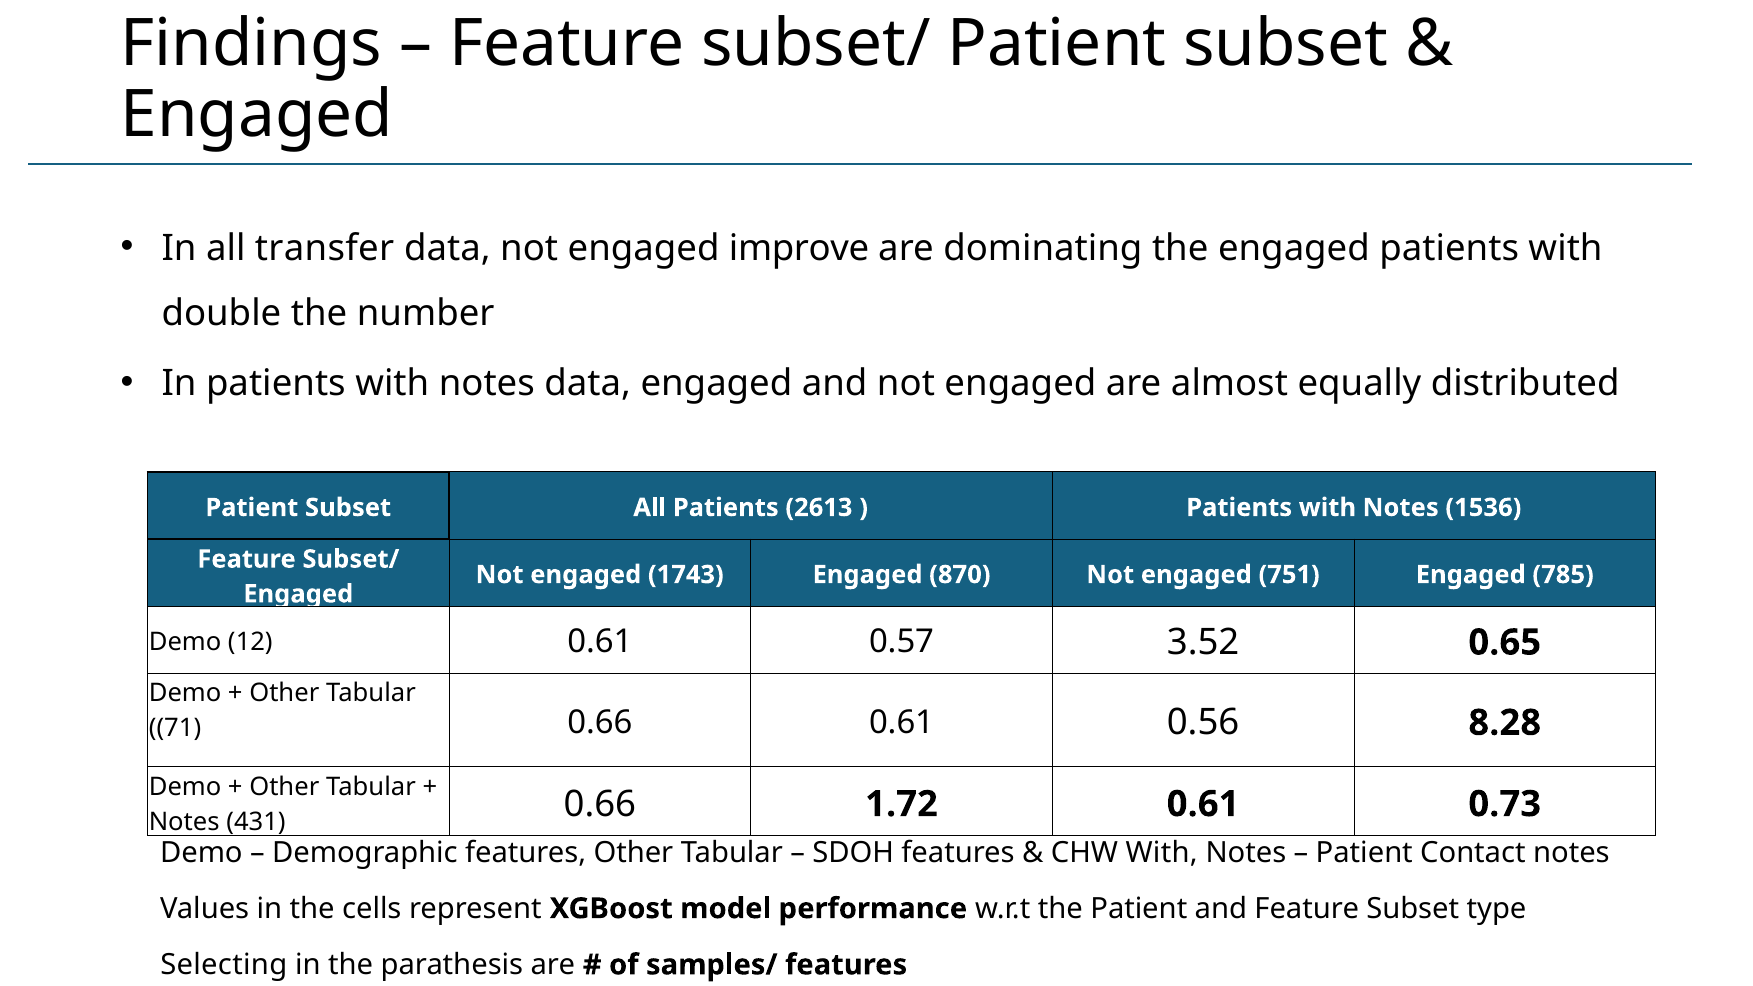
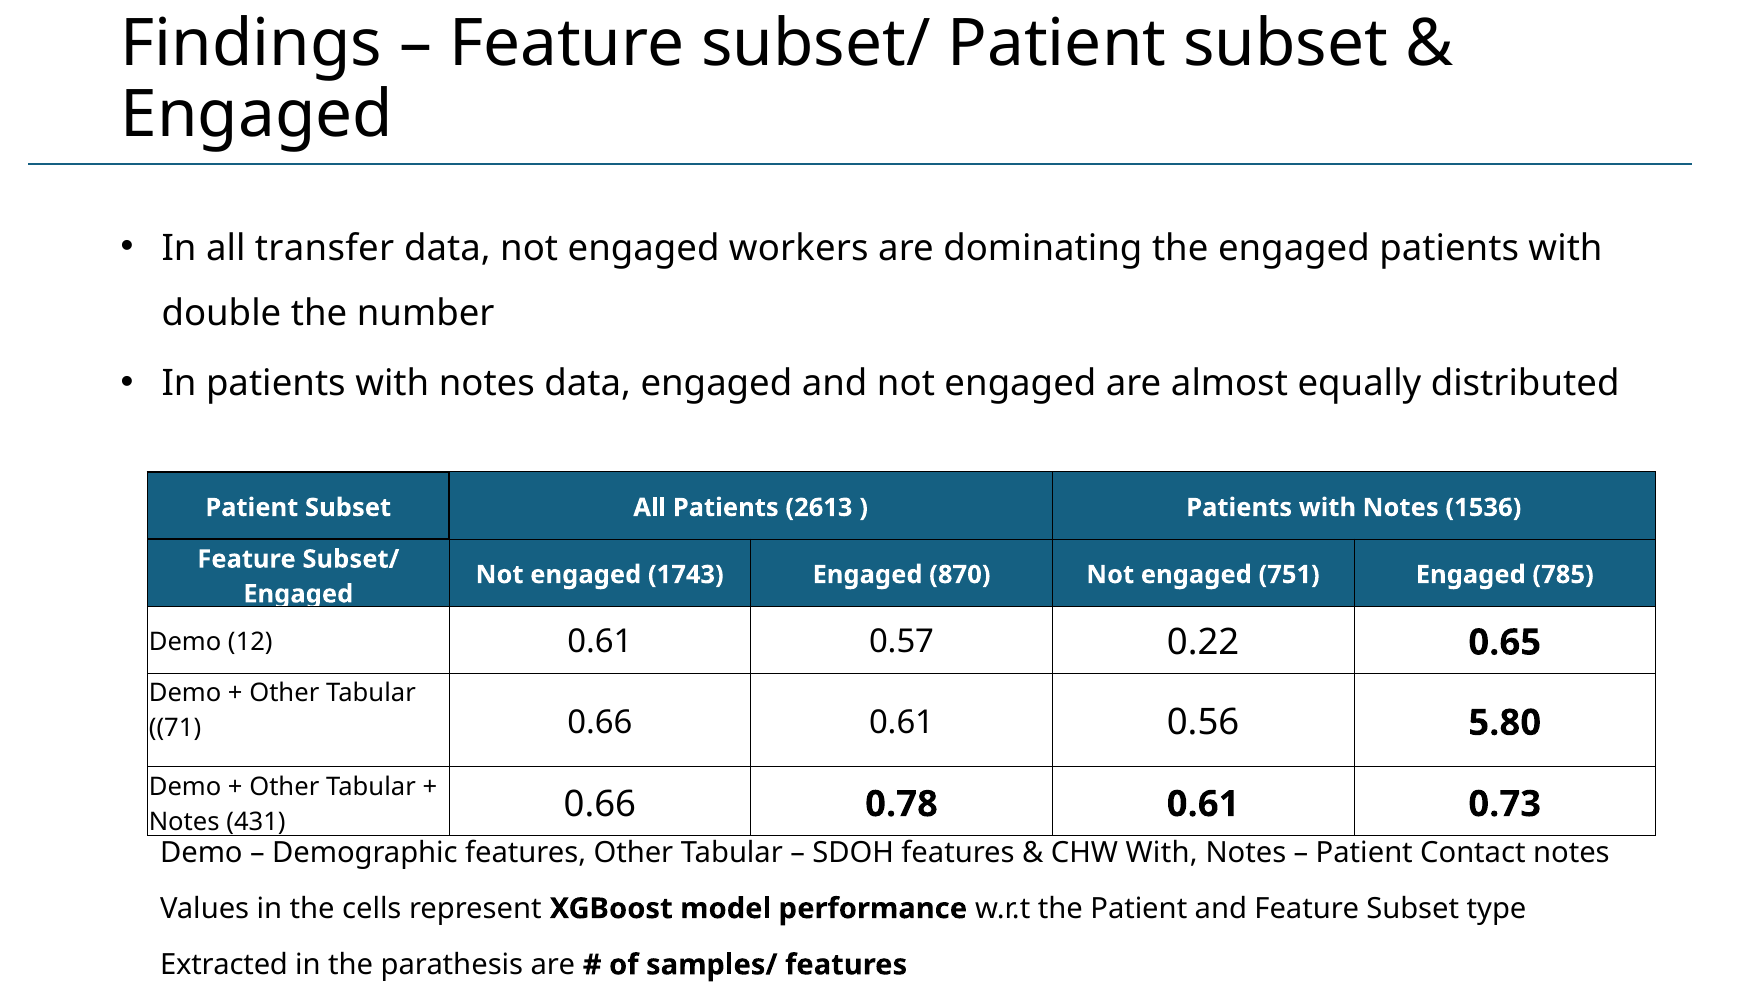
improve: improve -> workers
3.52: 3.52 -> 0.22
8.28: 8.28 -> 5.80
1.72: 1.72 -> 0.78
Selecting: Selecting -> Extracted
